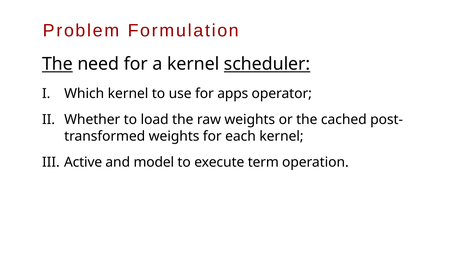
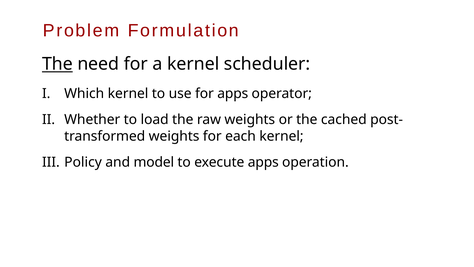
scheduler underline: present -> none
Active: Active -> Policy
execute term: term -> apps
